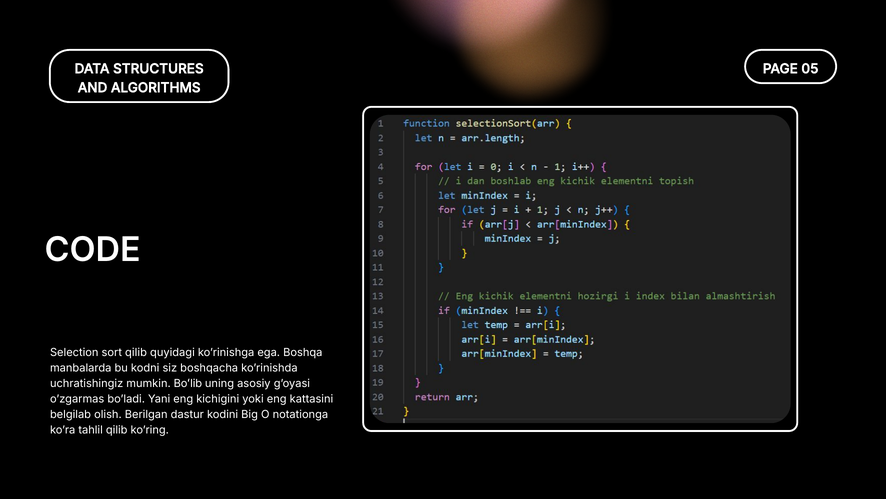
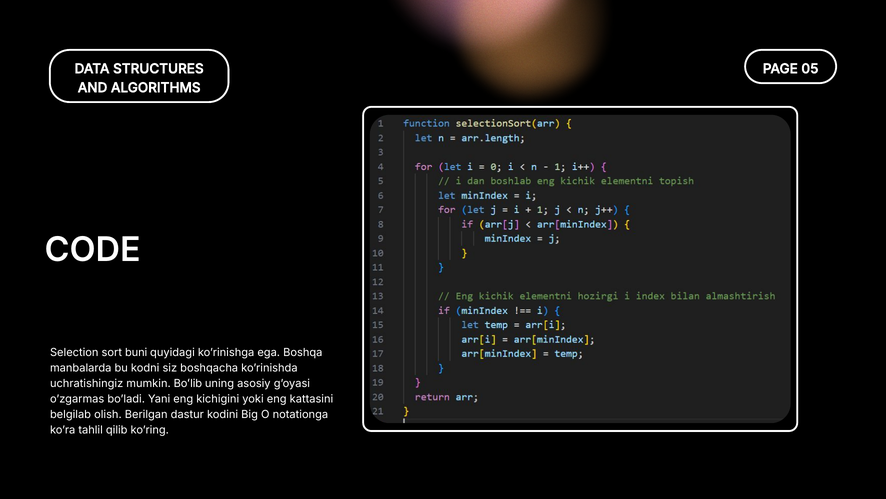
sort qilib: qilib -> buni
